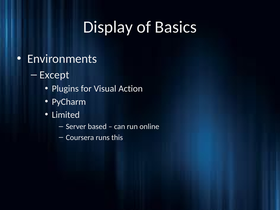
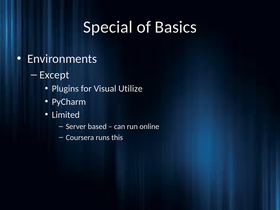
Display: Display -> Special
Action: Action -> Utilize
